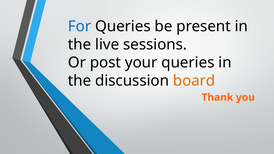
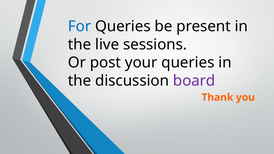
board colour: orange -> purple
